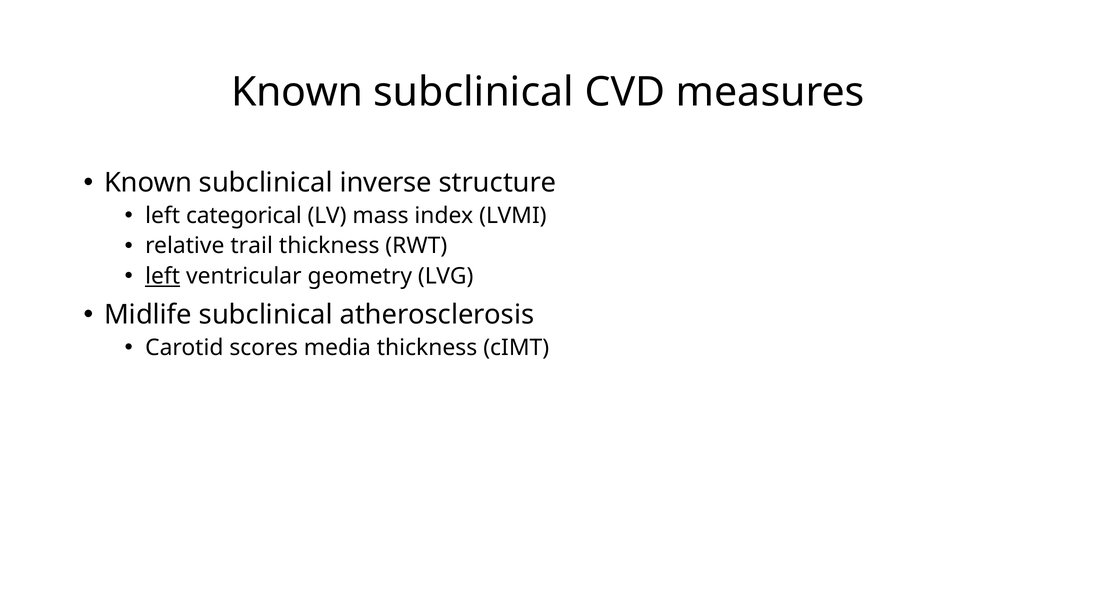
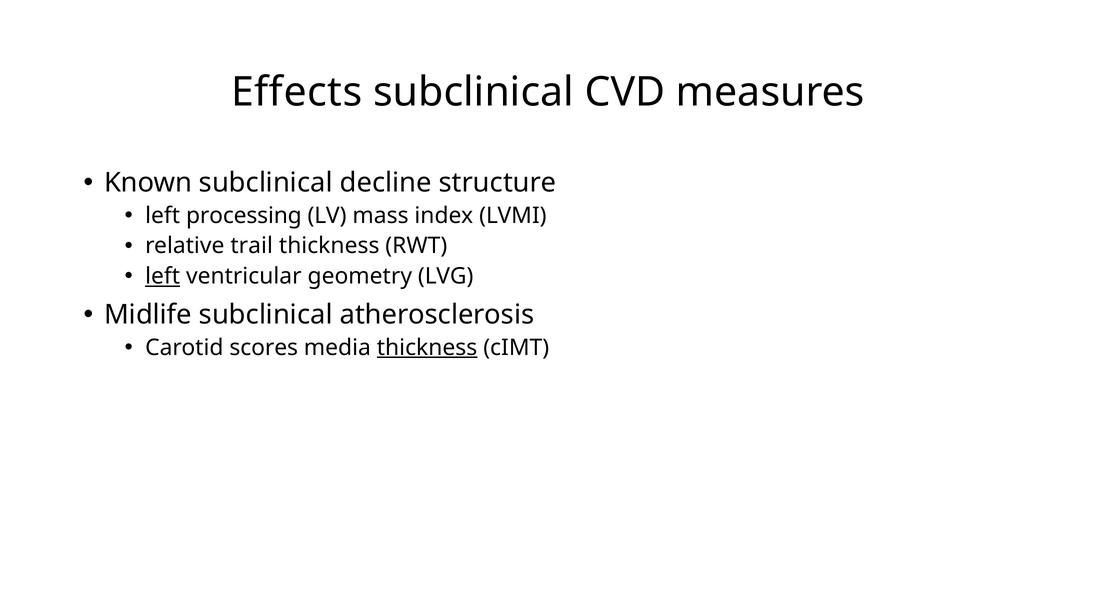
Known at (297, 92): Known -> Effects
inverse: inverse -> decline
categorical: categorical -> processing
thickness at (427, 348) underline: none -> present
